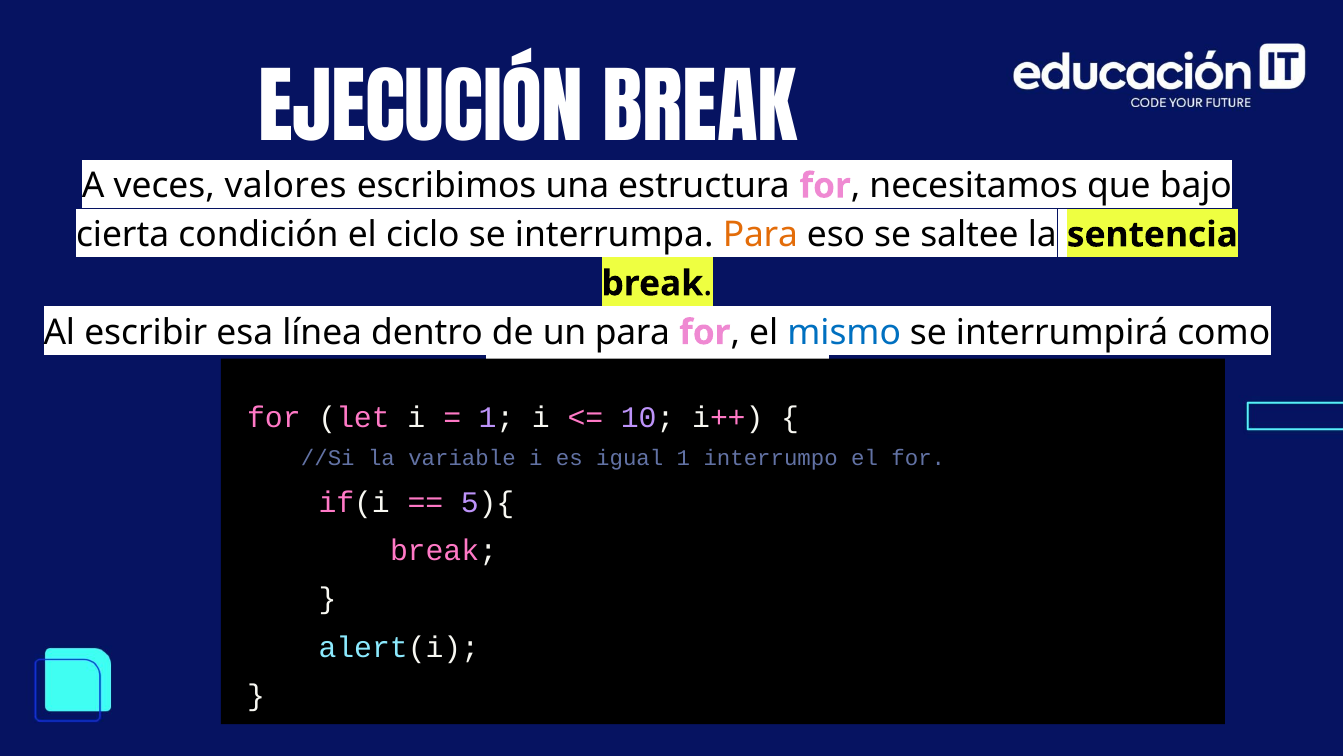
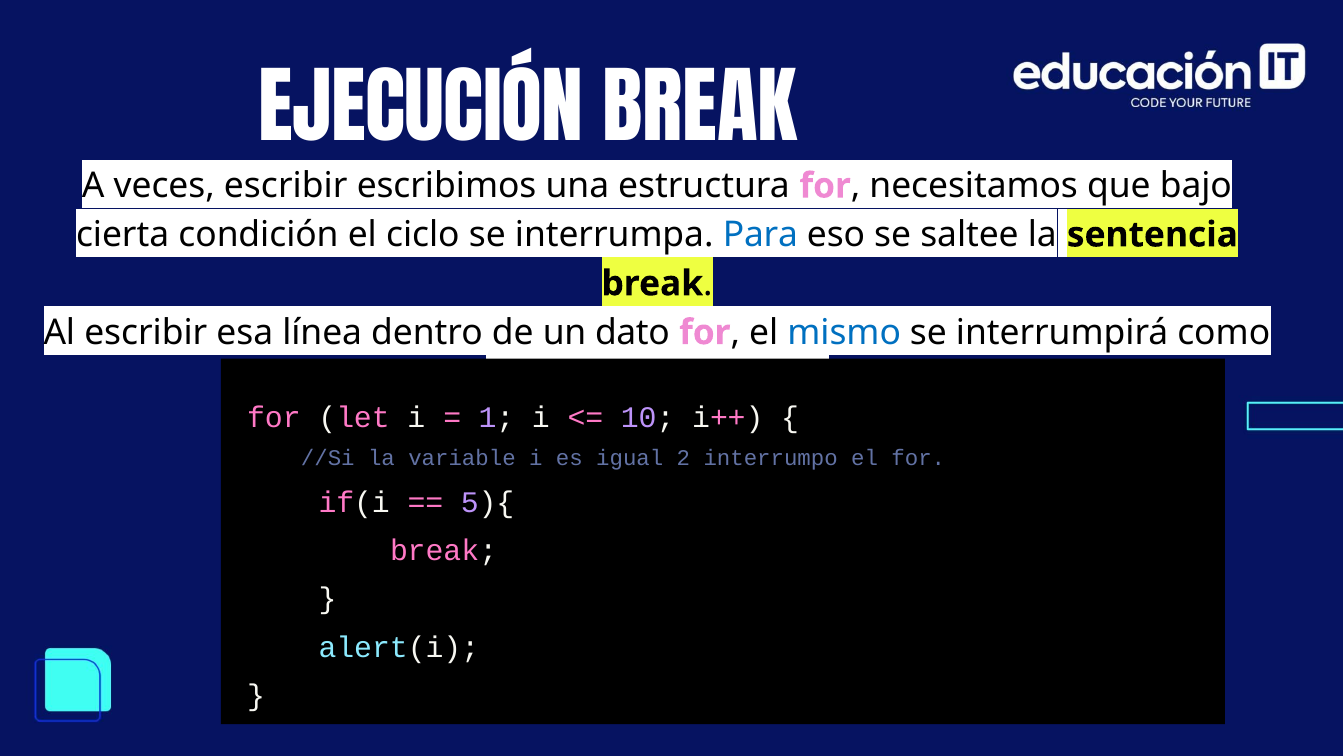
veces valores: valores -> escribir
Para at (760, 235) colour: orange -> blue
un para: para -> dato
igual 1: 1 -> 2
